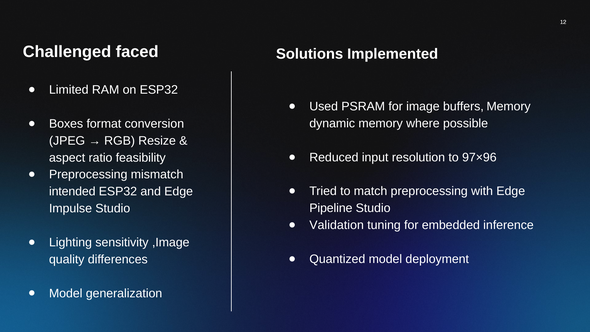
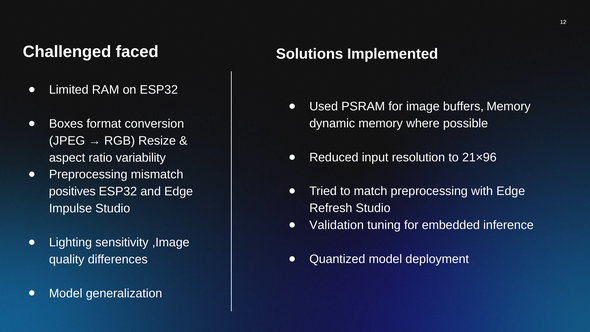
97×96: 97×96 -> 21×96
feasibility: feasibility -> variability
intended: intended -> positives
Pipeline: Pipeline -> Refresh
